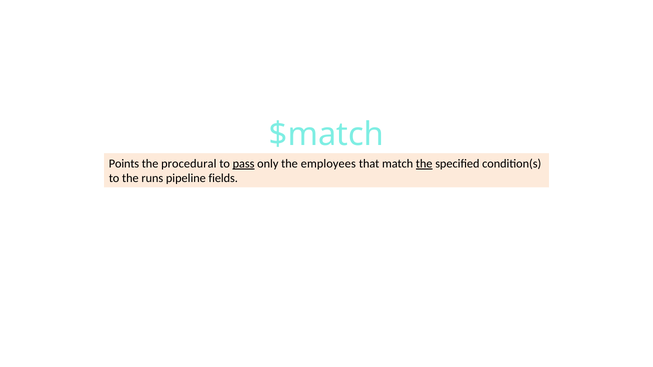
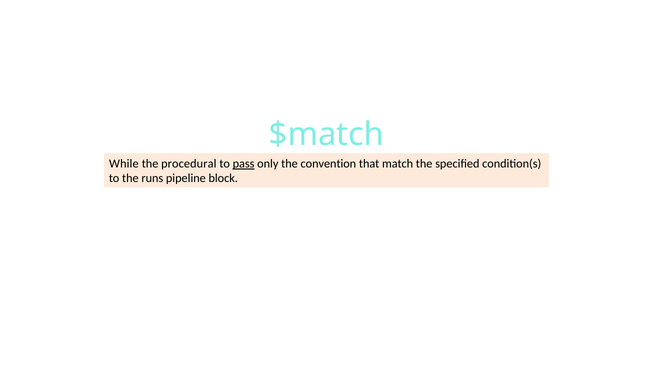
Points: Points -> While
employees: employees -> convention
the at (424, 164) underline: present -> none
fields: fields -> block
